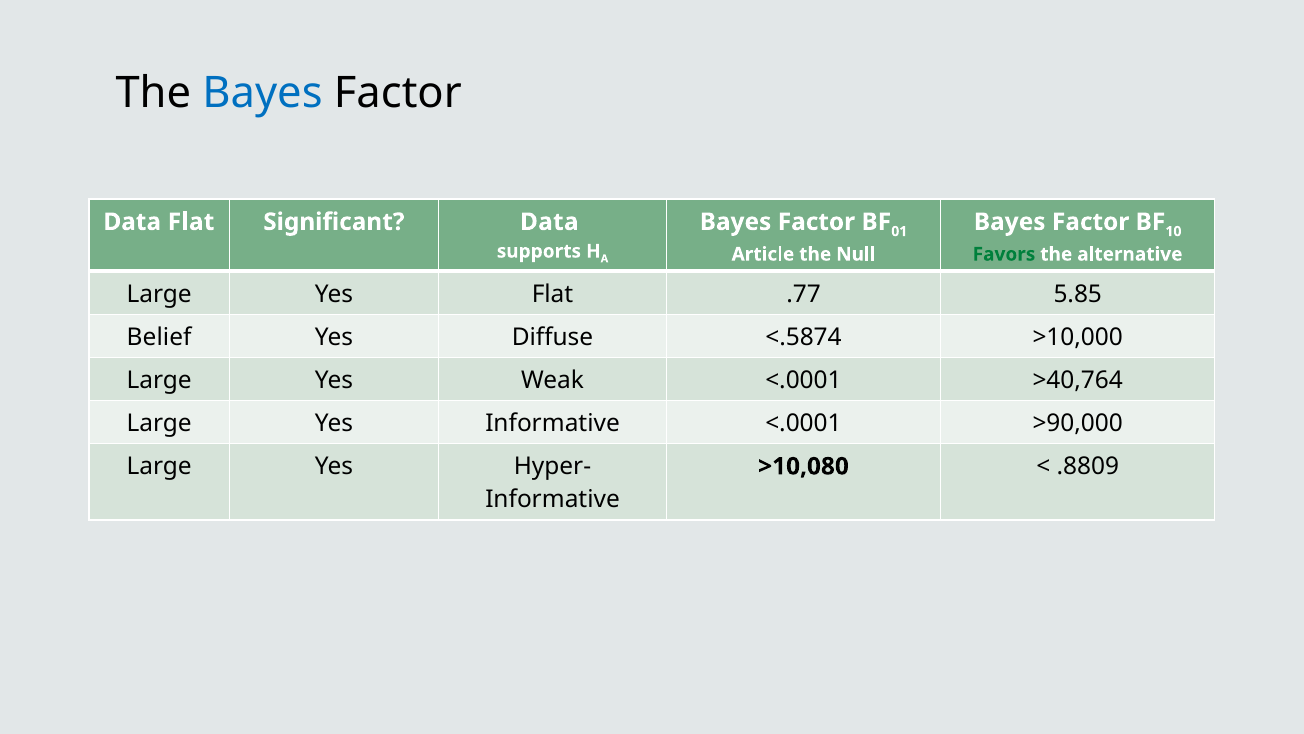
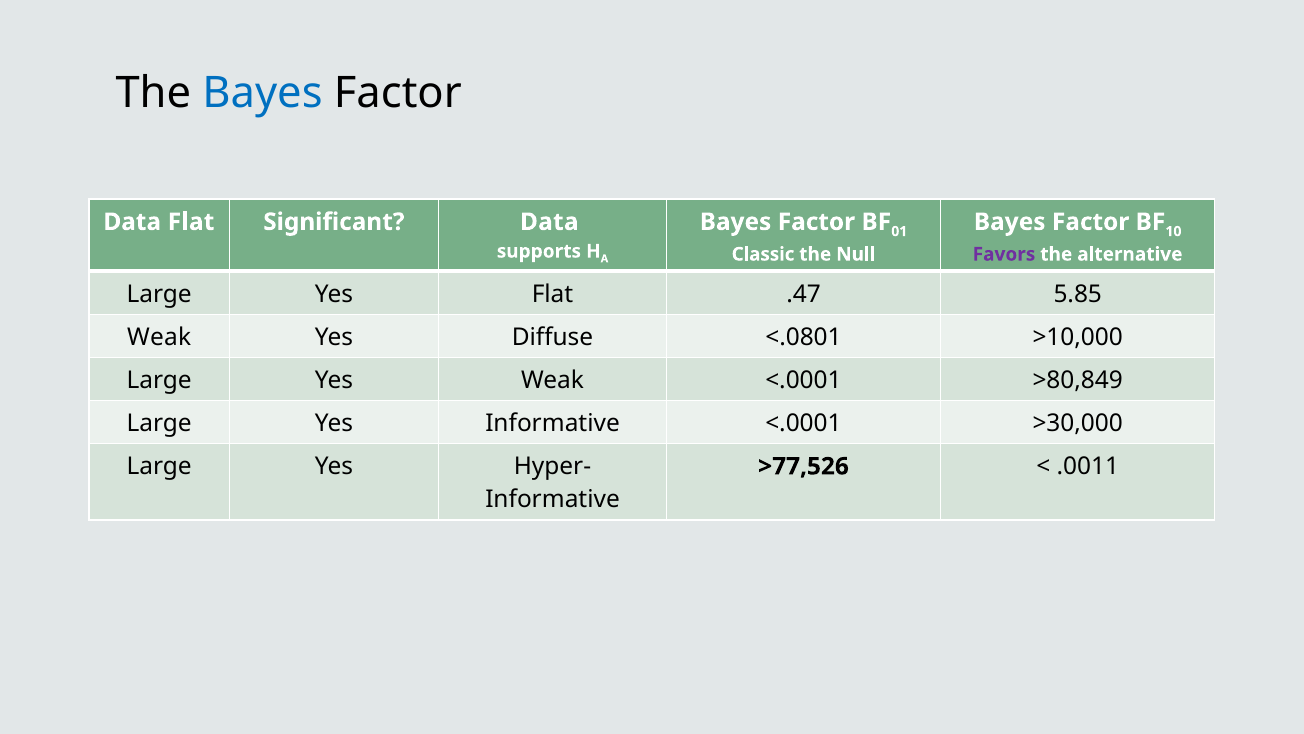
Article: Article -> Classic
Favors colour: green -> purple
.77: .77 -> .47
Belief at (159, 337): Belief -> Weak
<.5874: <.5874 -> <.0801
>40,764: >40,764 -> >80,849
>90,000: >90,000 -> >30,000
>10,080: >10,080 -> >77,526
.8809: .8809 -> .0011
